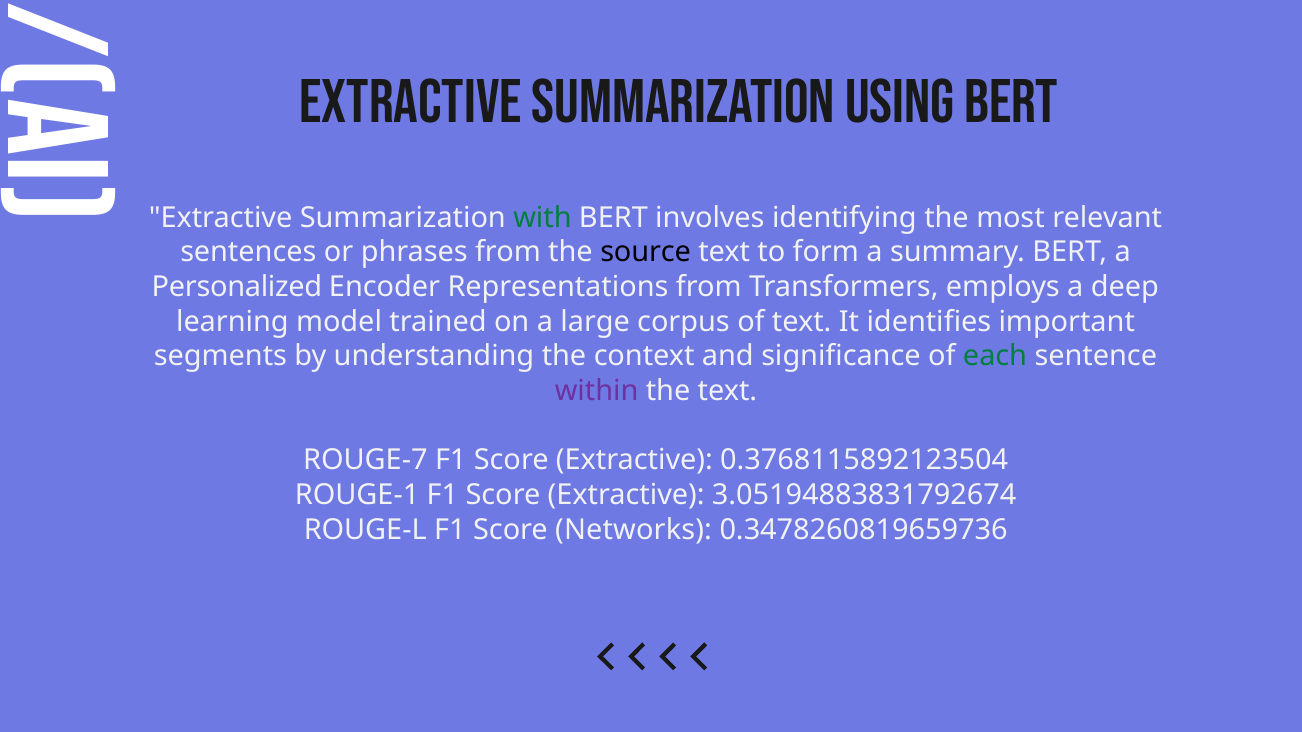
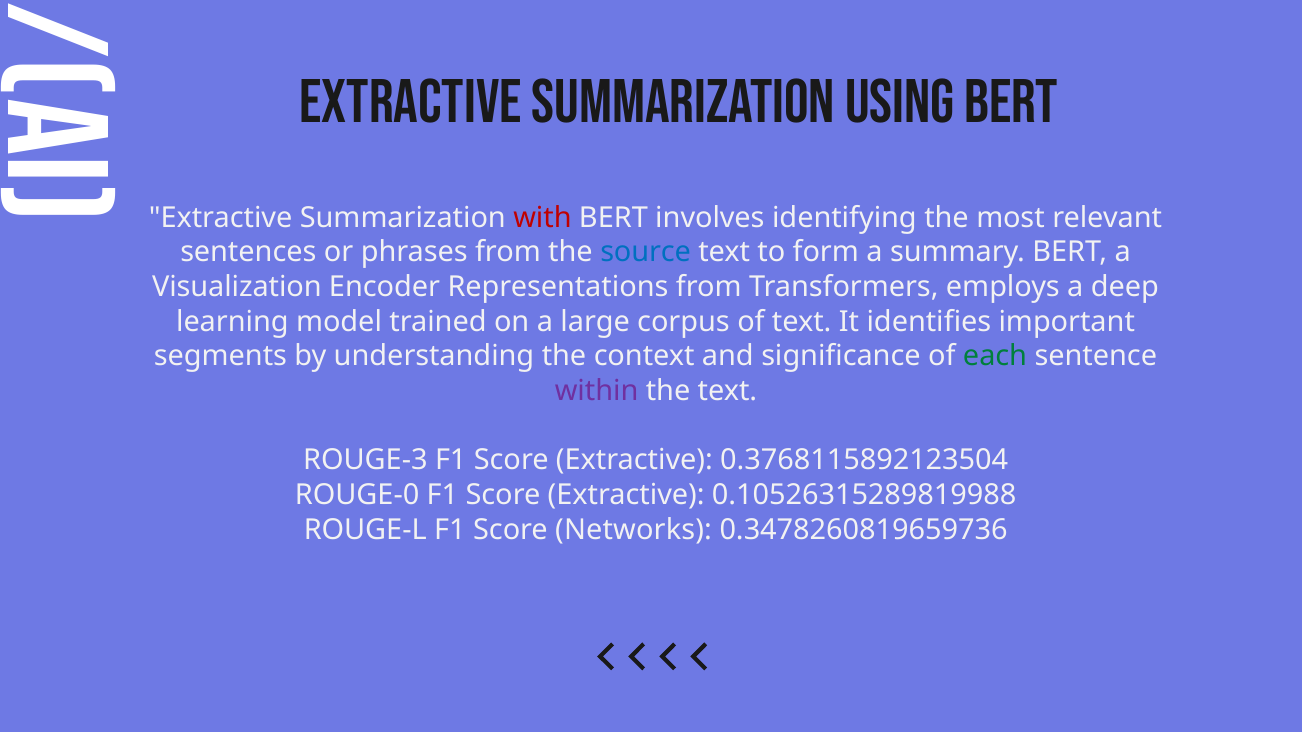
with colour: green -> red
source colour: black -> blue
Personalized: Personalized -> Visualization
ROUGE-7: ROUGE-7 -> ROUGE-3
ROUGE-1: ROUGE-1 -> ROUGE-0
3.05194883831792674: 3.05194883831792674 -> 0.10526315289819988
